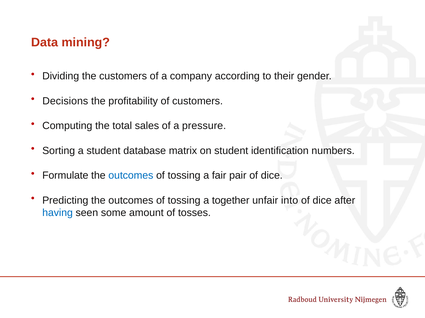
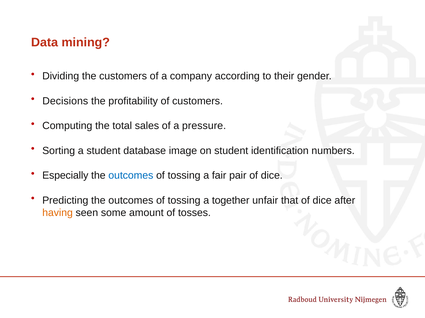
matrix: matrix -> image
Formulate: Formulate -> Especially
into: into -> that
having colour: blue -> orange
